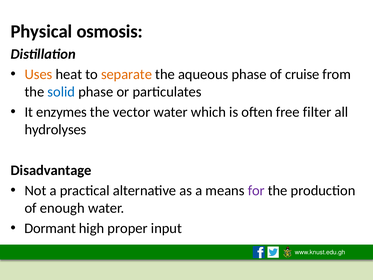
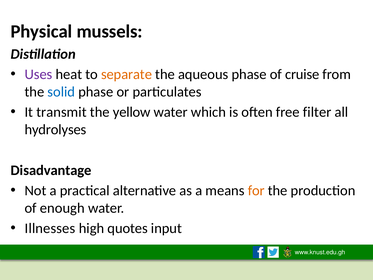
osmosis: osmosis -> mussels
Uses colour: orange -> purple
enzymes: enzymes -> transmit
vector: vector -> yellow
for colour: purple -> orange
Dormant: Dormant -> Illnesses
proper: proper -> quotes
